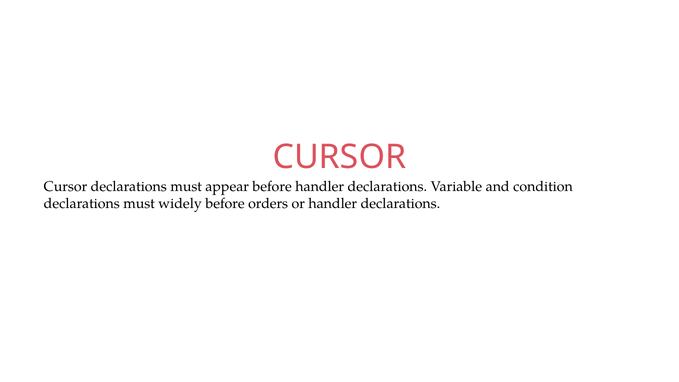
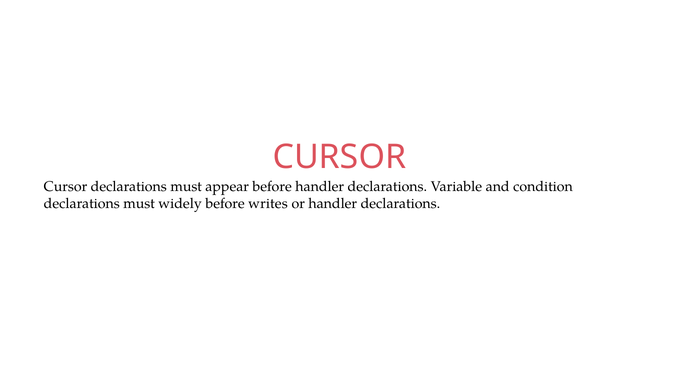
orders: orders -> writes
